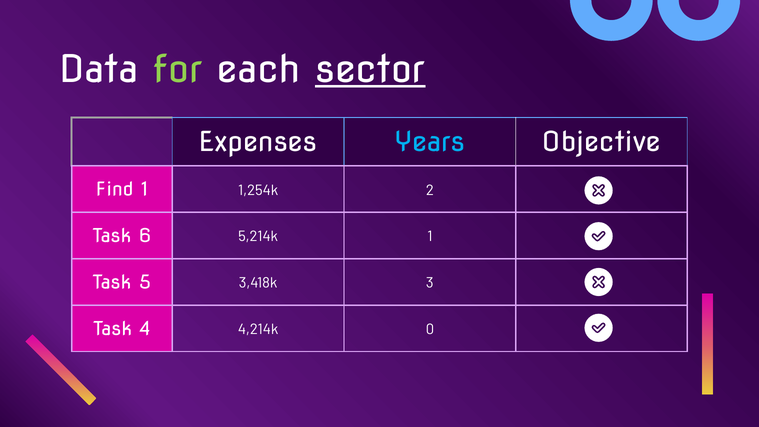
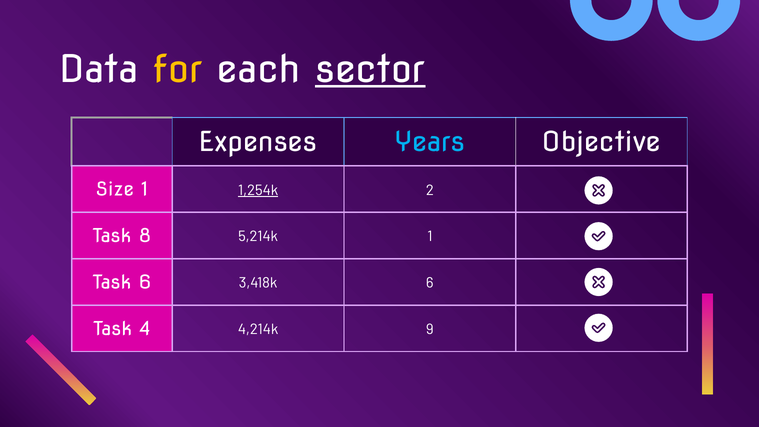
for colour: light green -> yellow
Find: Find -> Size
1,254k underline: none -> present
6: 6 -> 8
Task 5: 5 -> 6
3,418k 3: 3 -> 6
0: 0 -> 9
